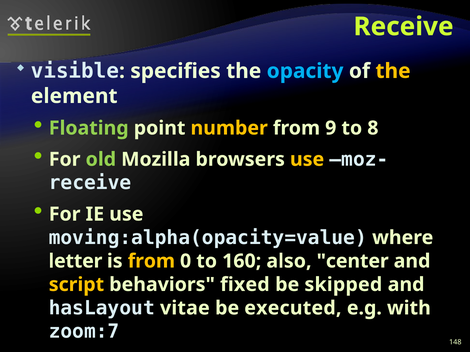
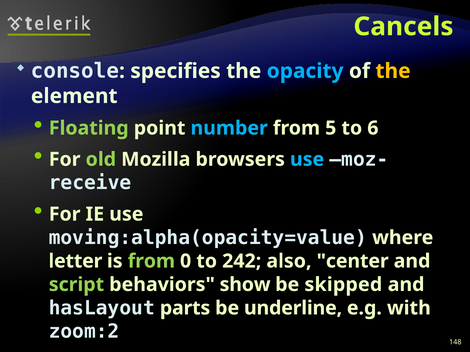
Receive at (404, 27): Receive -> Cancels
visible: visible -> console
number colour: yellow -> light blue
9: 9 -> 5
8: 8 -> 6
use at (307, 160) colour: yellow -> light blue
from at (151, 261) colour: yellow -> light green
160: 160 -> 242
script colour: yellow -> light green
fixed: fixed -> show
vitae: vitae -> parts
executed: executed -> underline
zoom:7: zoom:7 -> zoom:2
